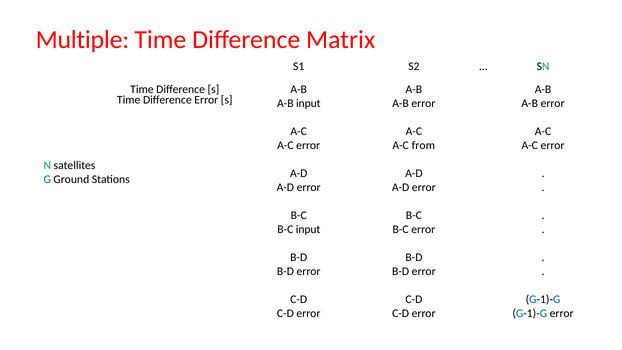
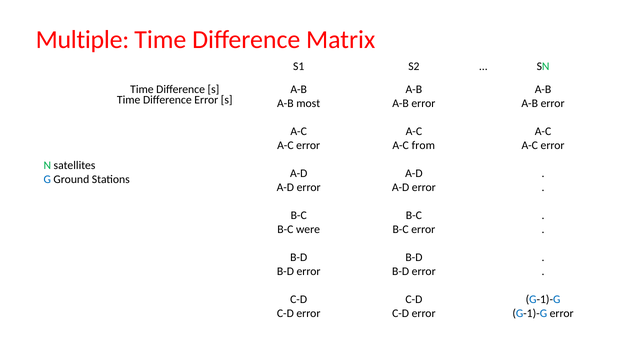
A-B input: input -> most
B-C input: input -> were
